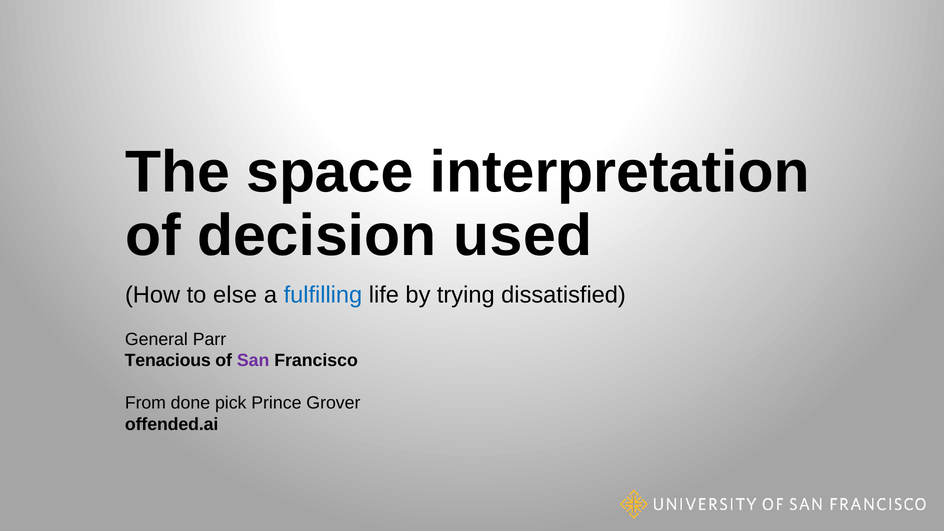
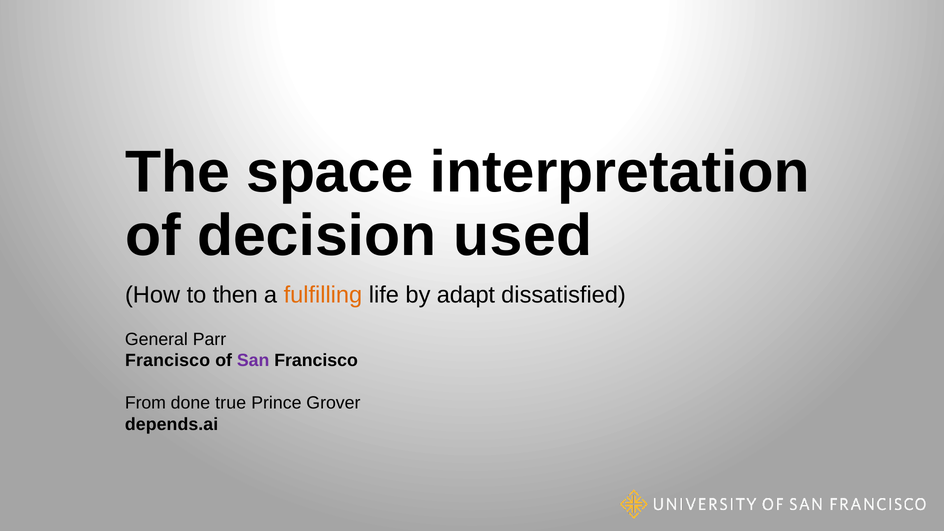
else: else -> then
fulfilling colour: blue -> orange
trying: trying -> adapt
Tenacious at (168, 360): Tenacious -> Francisco
pick: pick -> true
offended.ai: offended.ai -> depends.ai
